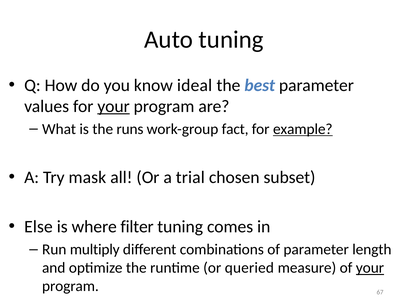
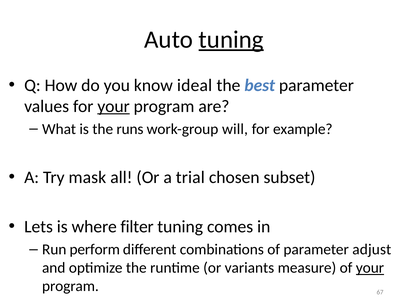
tuning at (231, 39) underline: none -> present
fact: fact -> will
example underline: present -> none
Else: Else -> Lets
multiply: multiply -> perform
length: length -> adjust
queried: queried -> variants
